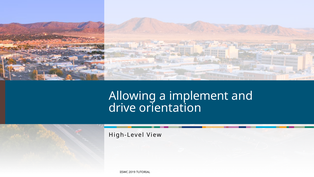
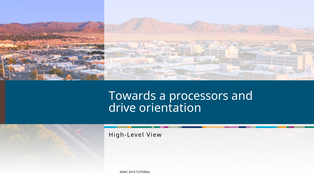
Allowing: Allowing -> Towards
implement: implement -> processors
